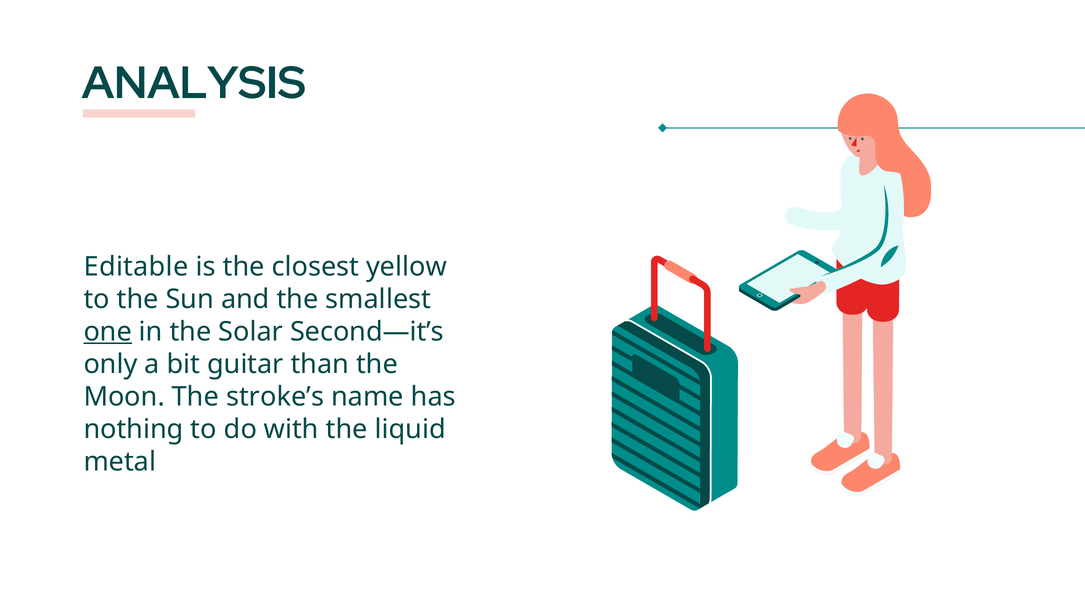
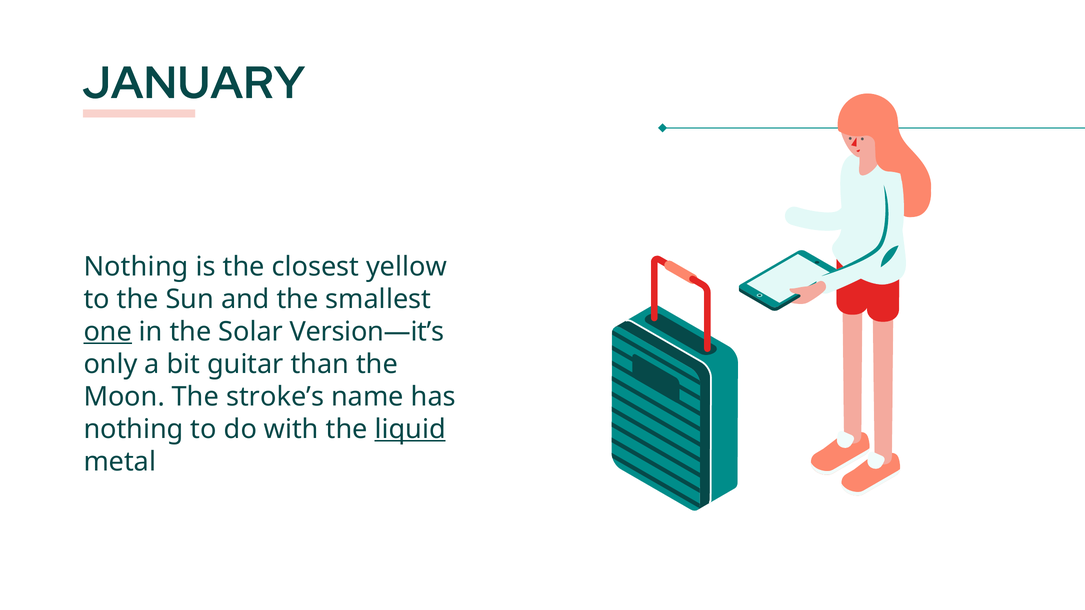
ANALYSIS: ANALYSIS -> JANUARY
Editable at (136, 267): Editable -> Nothing
Second—it’s: Second—it’s -> Version—it’s
liquid underline: none -> present
